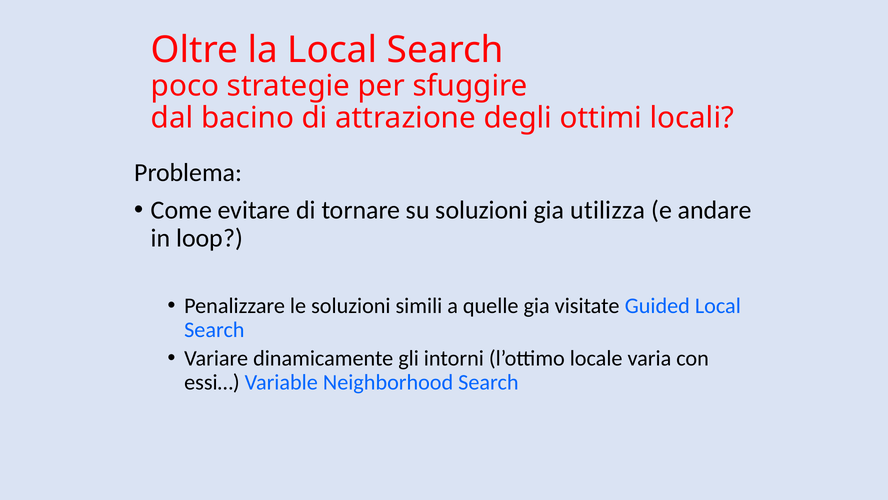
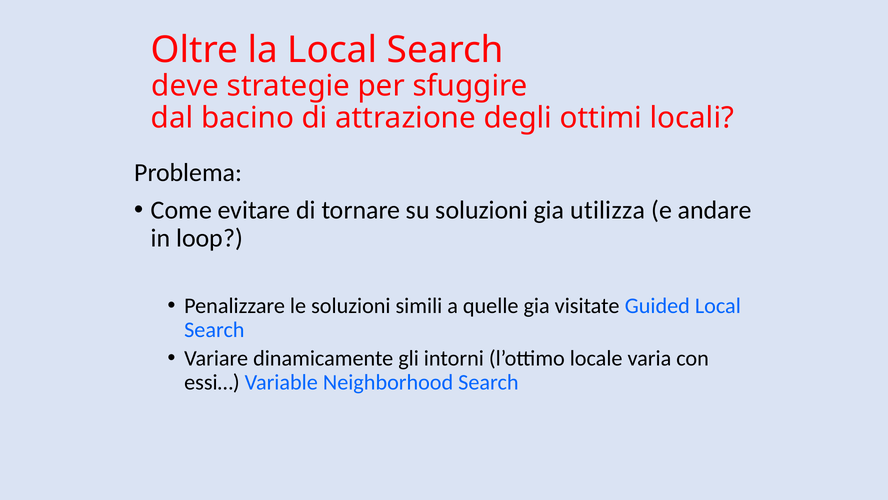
poco: poco -> deve
